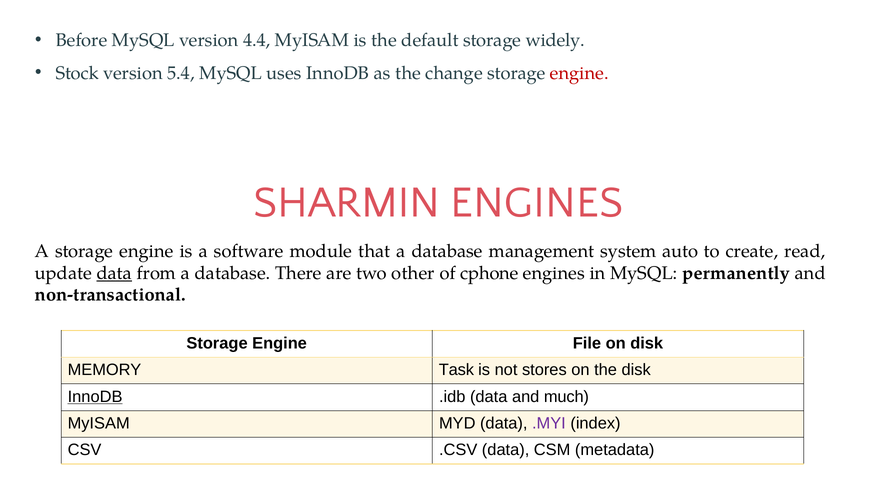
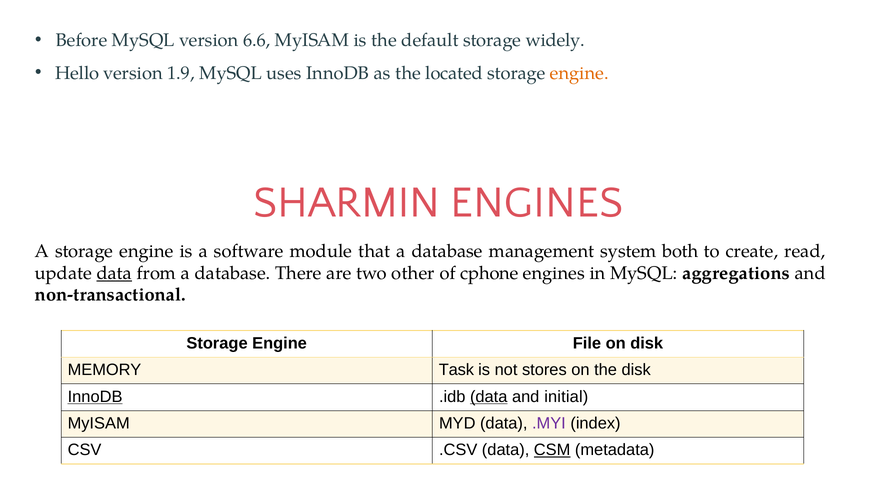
4.4: 4.4 -> 6.6
Stock: Stock -> Hello
5.4: 5.4 -> 1.9
change: change -> located
engine at (579, 73) colour: red -> orange
auto: auto -> both
permanently: permanently -> aggregations
data at (489, 397) underline: none -> present
much: much -> initial
CSM underline: none -> present
